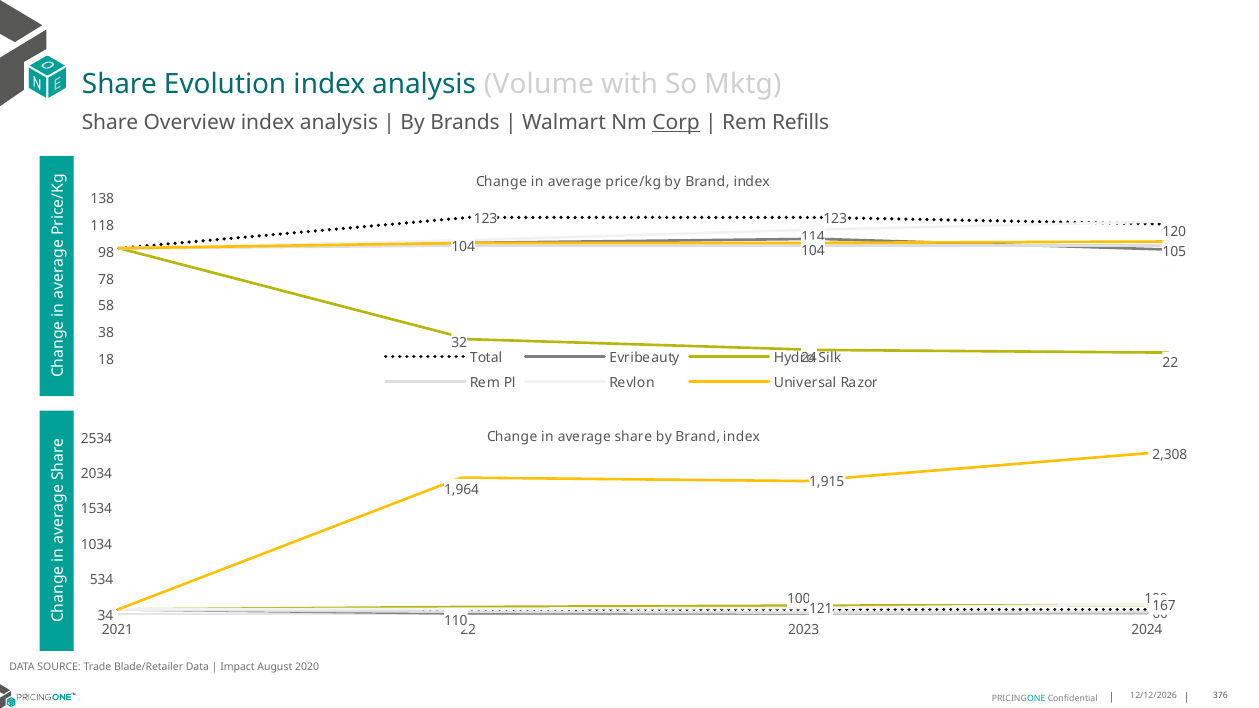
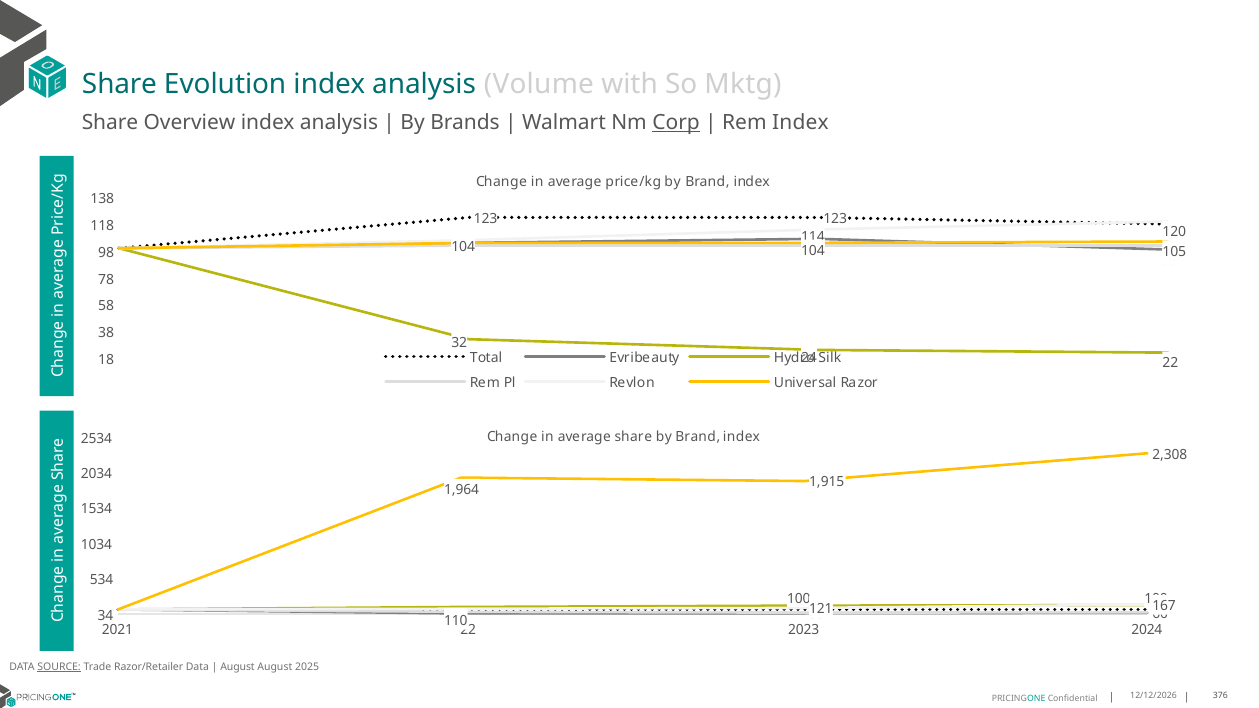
Rem Refills: Refills -> Index
SOURCE underline: none -> present
Blade/Retailer: Blade/Retailer -> Razor/Retailer
Impact at (238, 667): Impact -> August
2020: 2020 -> 2025
